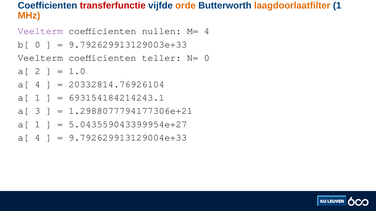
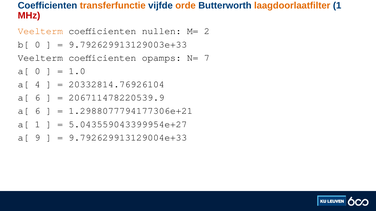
transferfunctie colour: red -> orange
MHz colour: orange -> red
Veelterm at (40, 31) colour: purple -> orange
M= 4: 4 -> 2
teller: teller -> opamps
N= 0: 0 -> 7
a[ 2: 2 -> 0
1 at (38, 98): 1 -> 6
693154184214243.1: 693154184214243.1 -> 206711478220539.9
3 at (38, 111): 3 -> 6
4 at (38, 138): 4 -> 9
